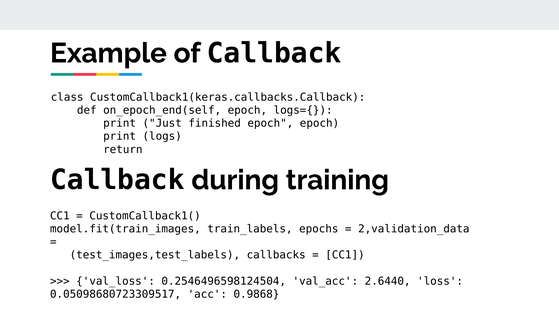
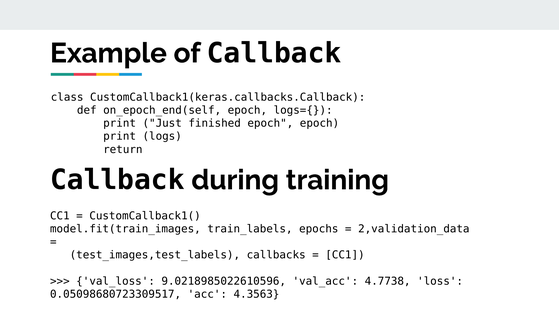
0.2546496598124504: 0.2546496598124504 -> 9.0218985022610596
2.6440: 2.6440 -> 4.7738
0.9868: 0.9868 -> 4.3563
